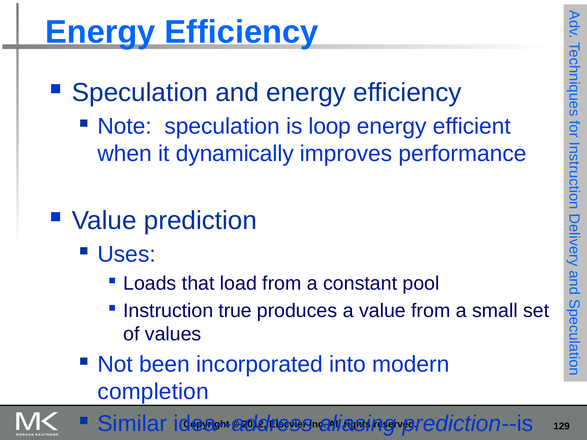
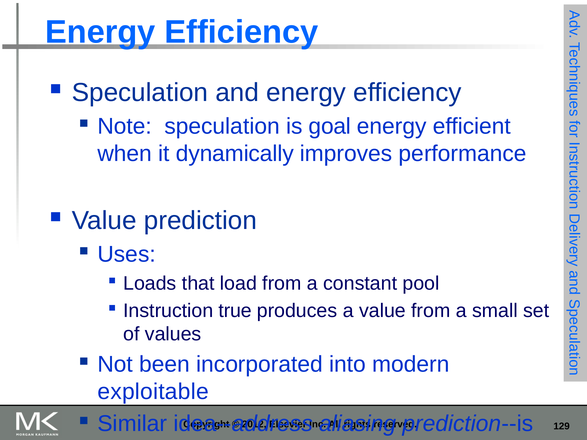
loop: loop -> goal
completion: completion -> exploitable
